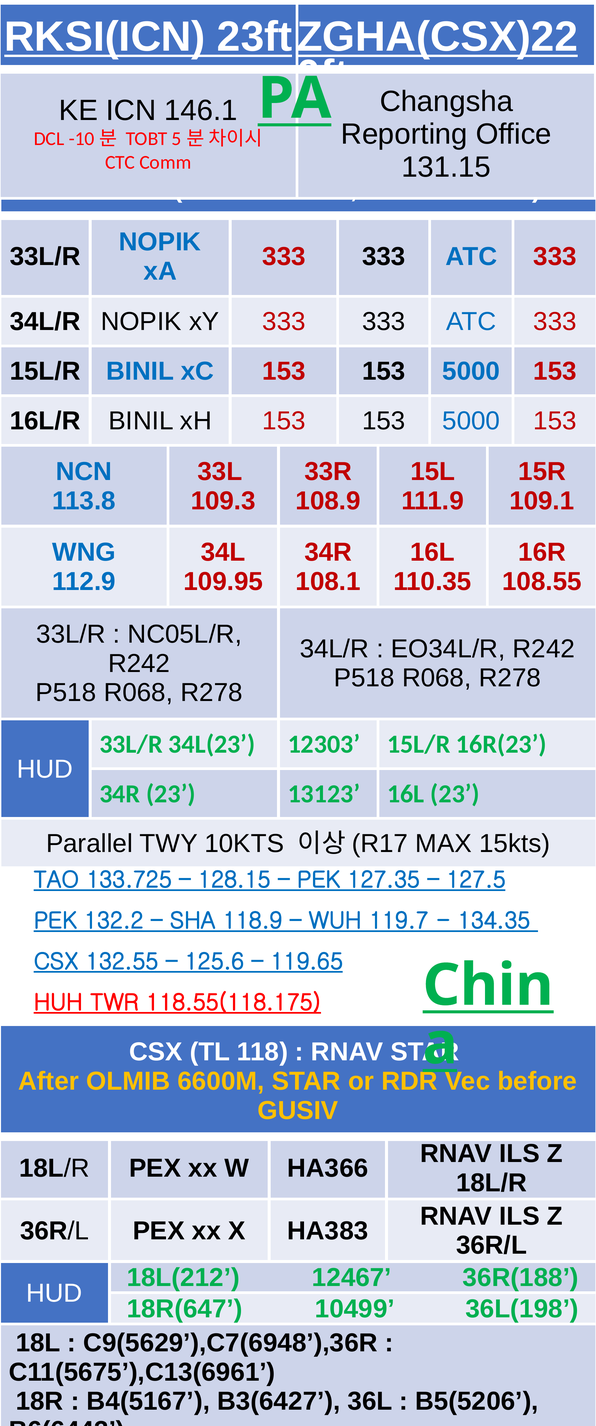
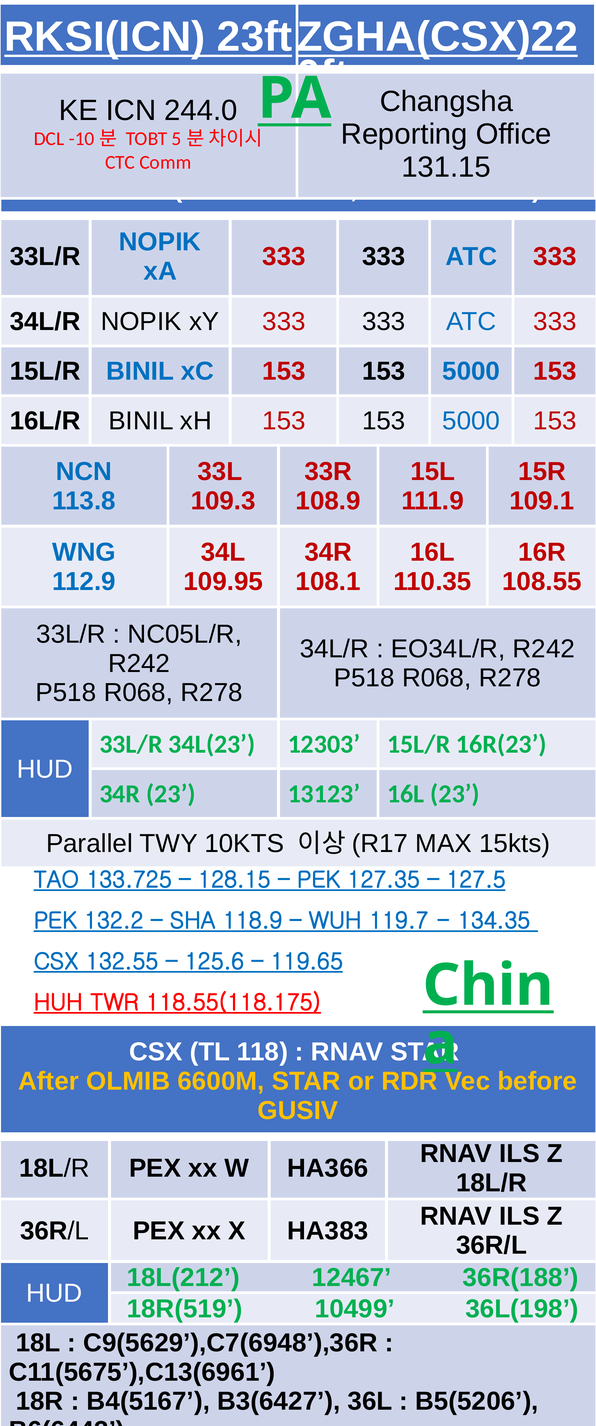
146.1: 146.1 -> 244.0
18R(647: 18R(647 -> 18R(519
